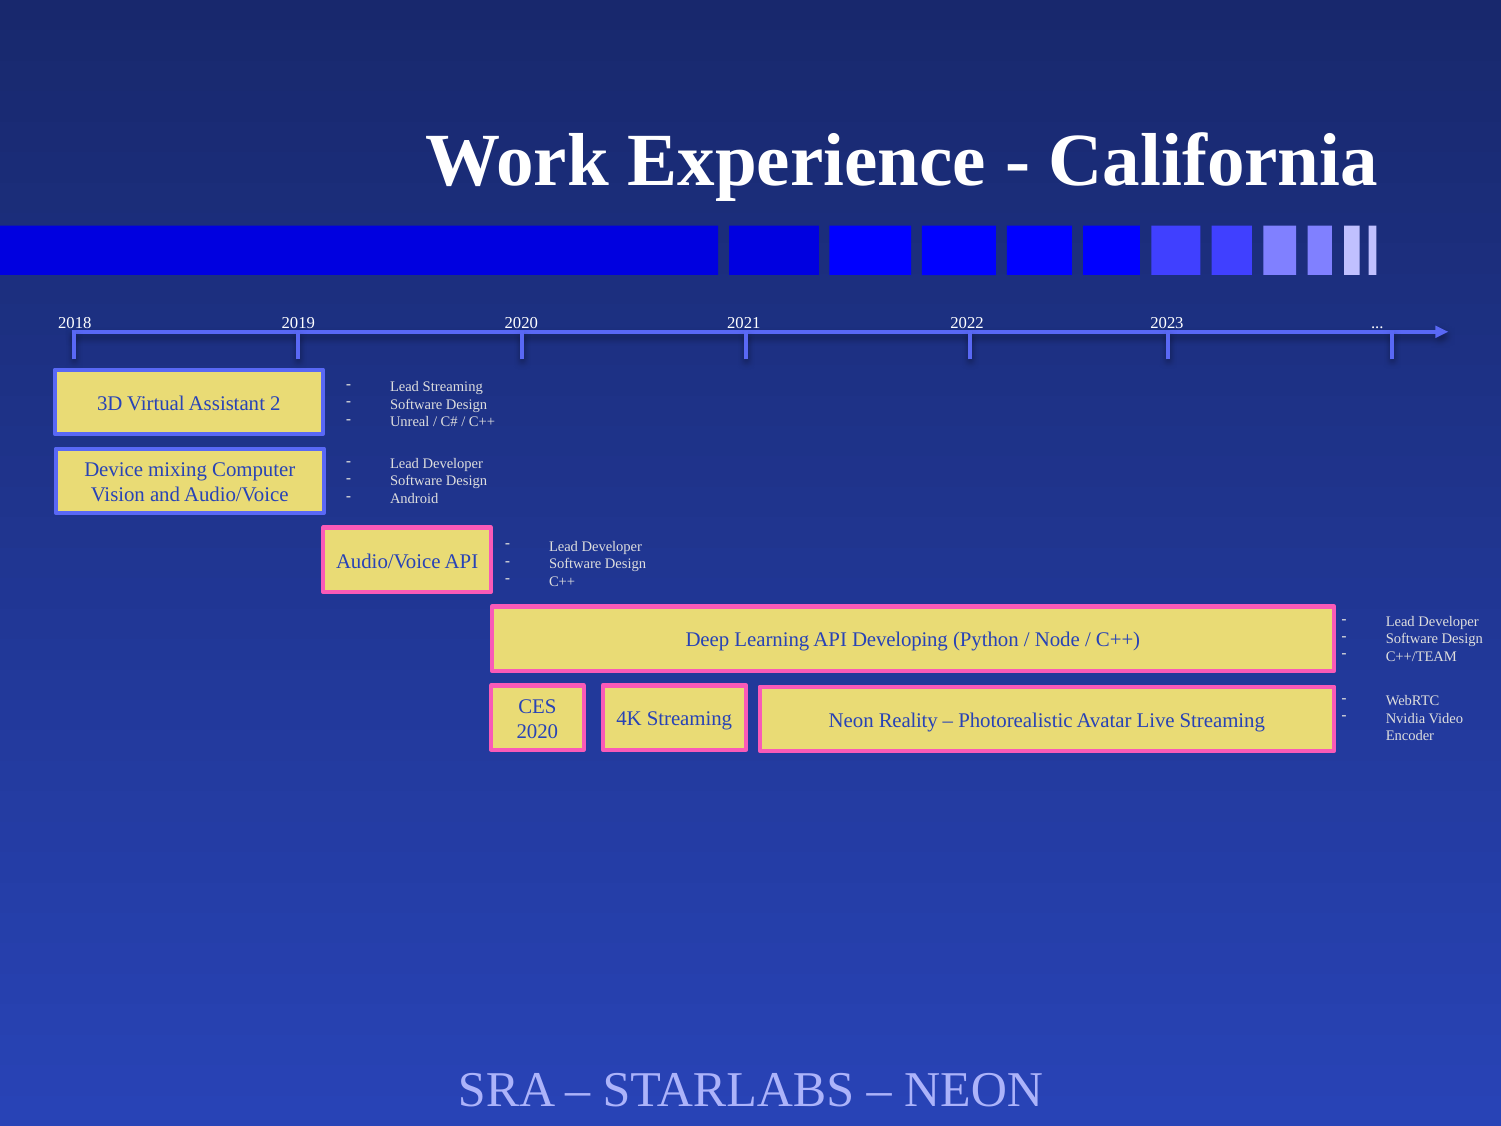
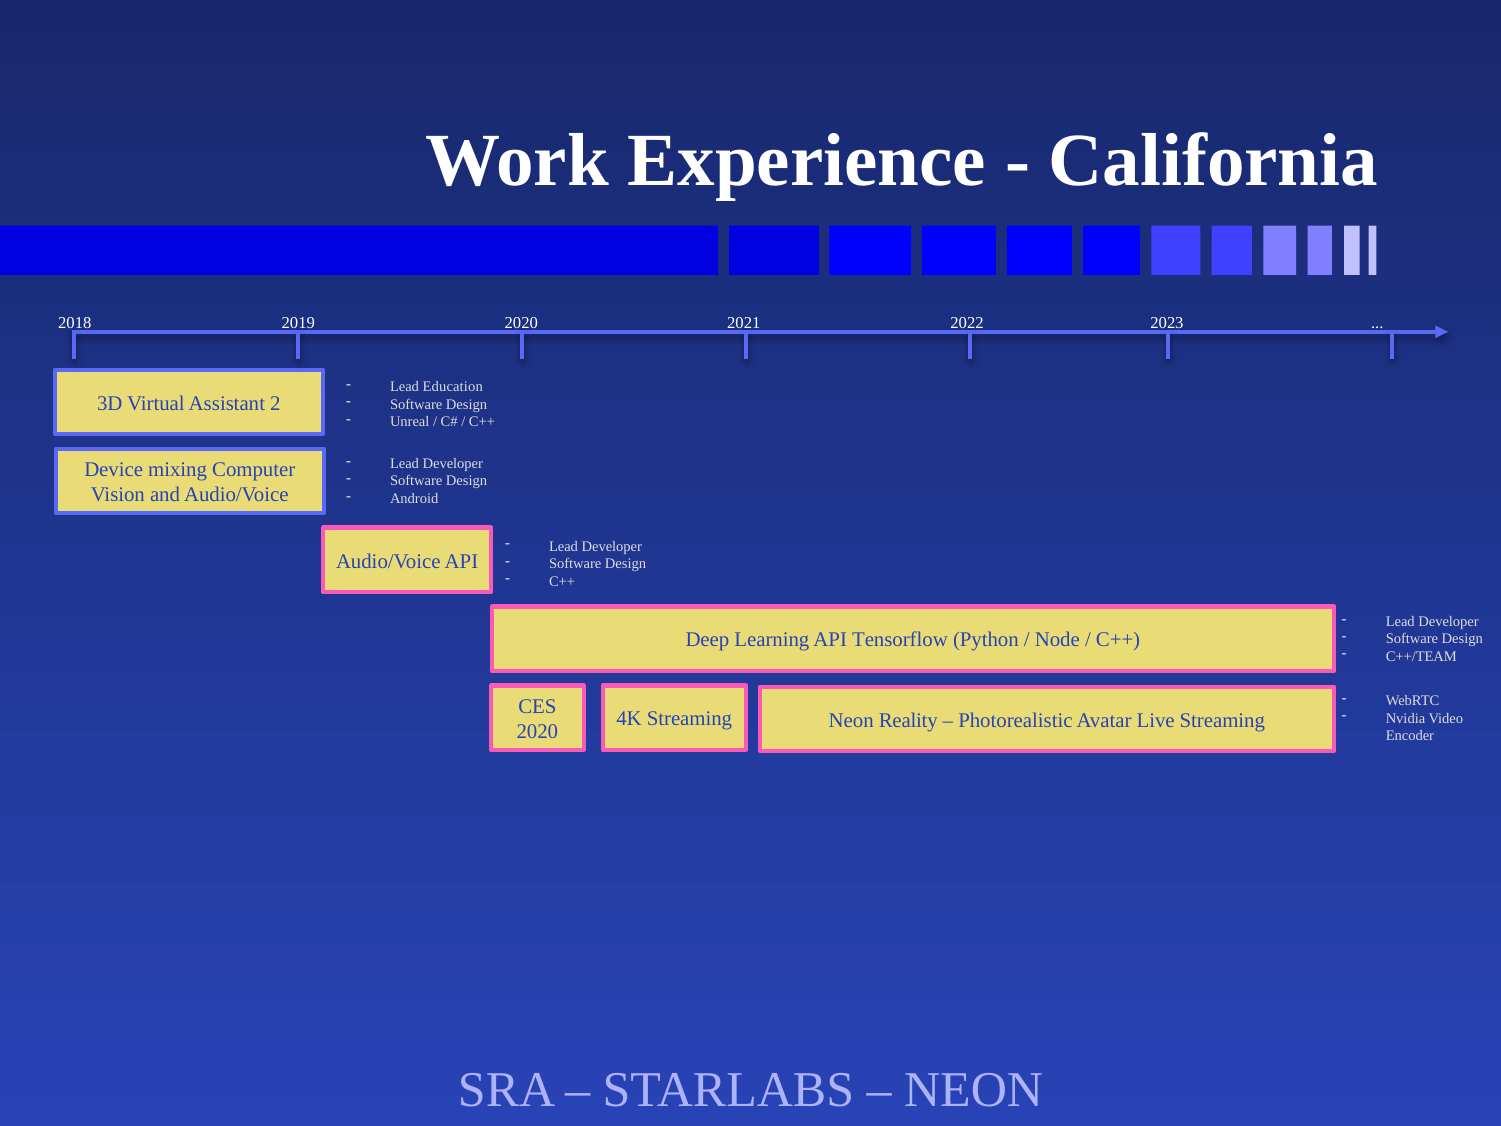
Lead Streaming: Streaming -> Education
Developing: Developing -> Tensorflow
